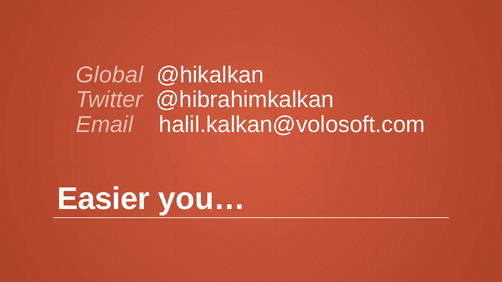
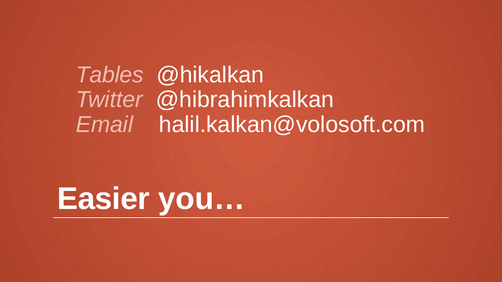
Global: Global -> Tables
